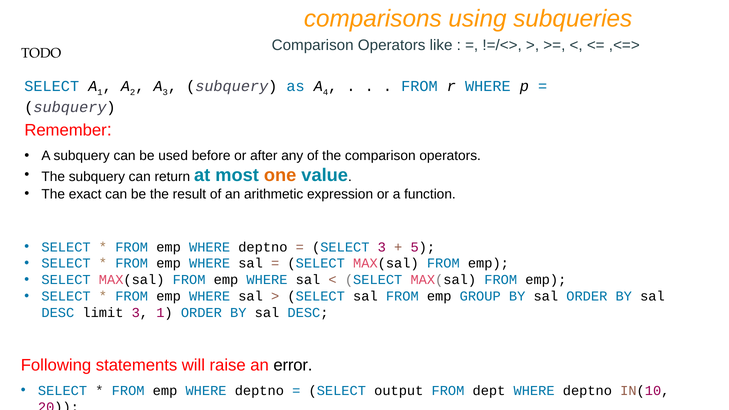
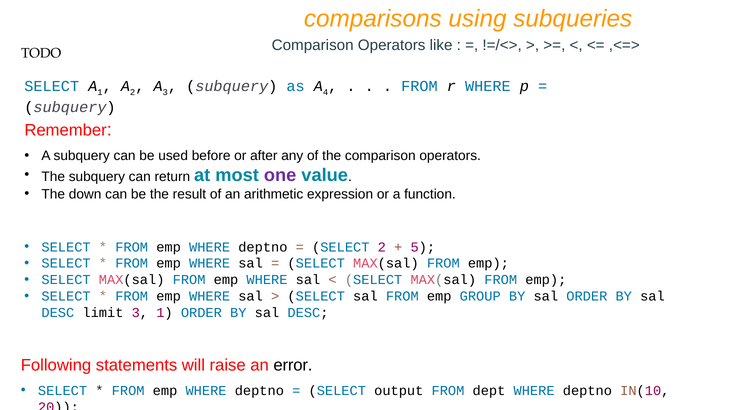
one colour: orange -> purple
exact: exact -> down
SELECT 3: 3 -> 2
